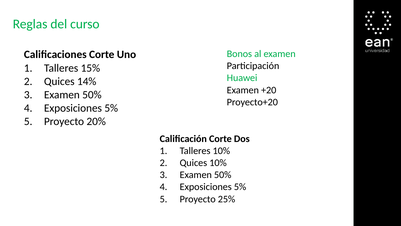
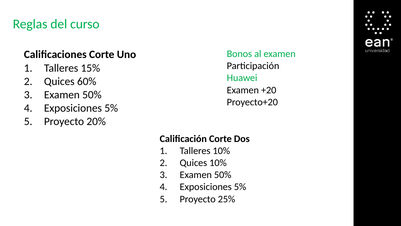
14%: 14% -> 60%
